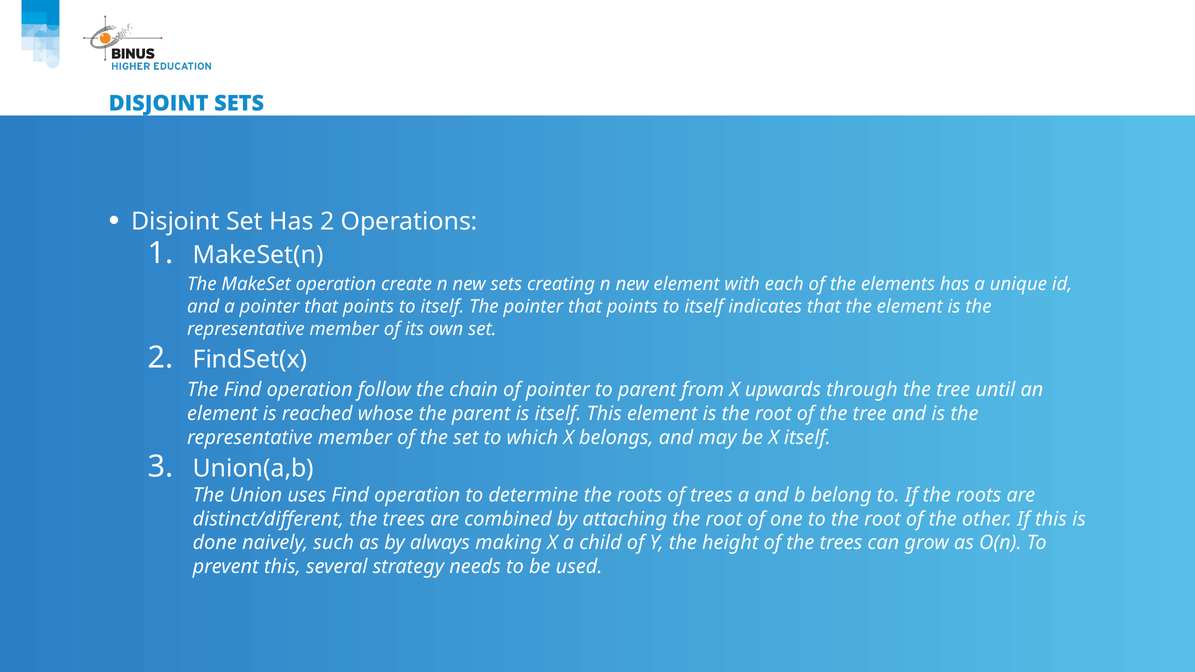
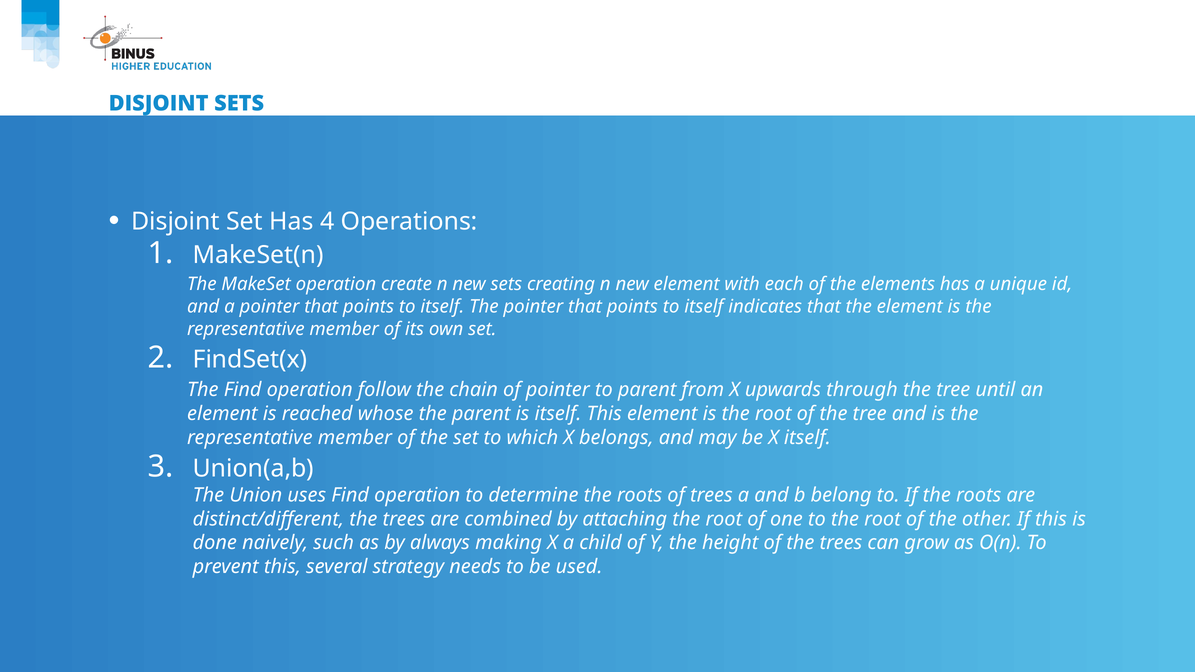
Has 2: 2 -> 4
